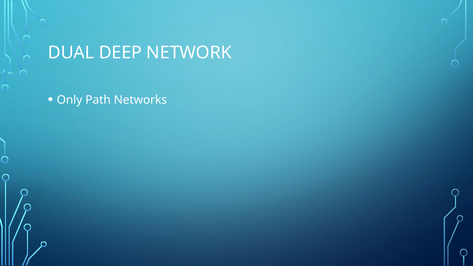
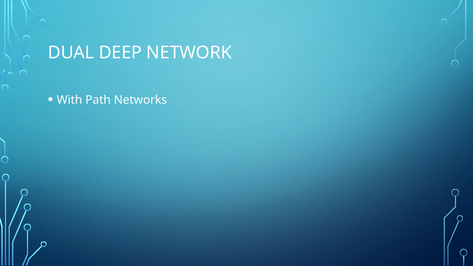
Only: Only -> With
